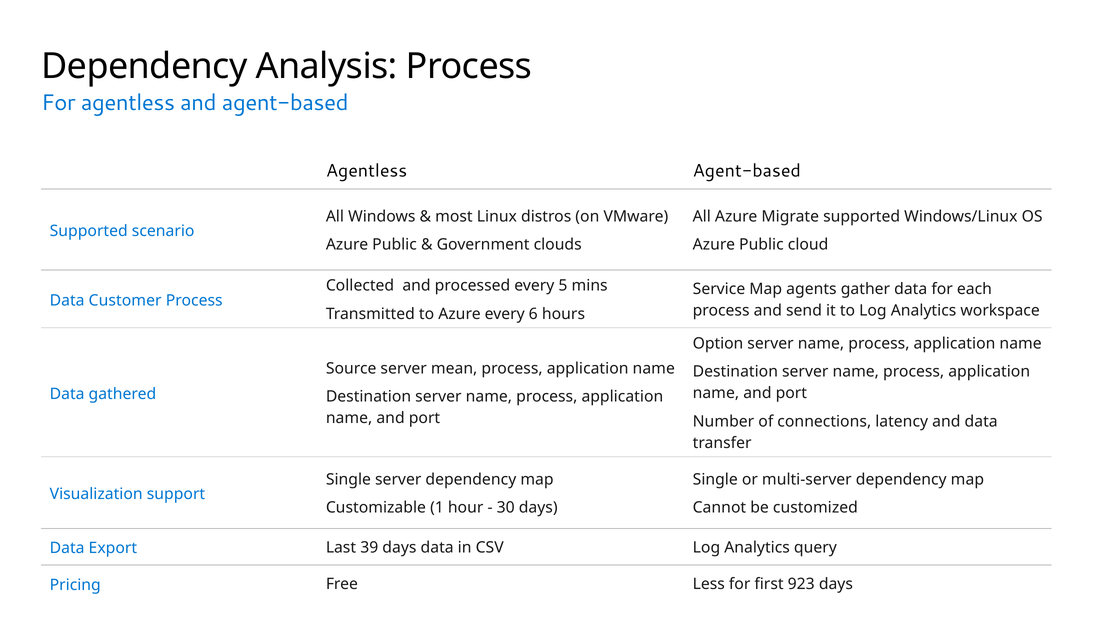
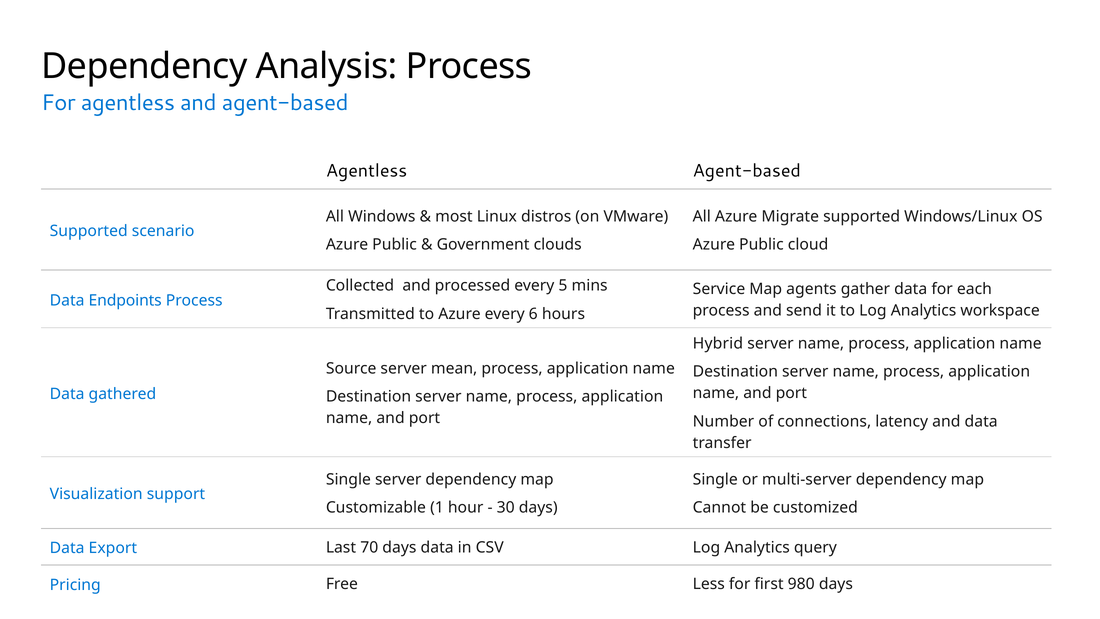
Customer: Customer -> Endpoints
Option: Option -> Hybrid
39: 39 -> 70
923: 923 -> 980
